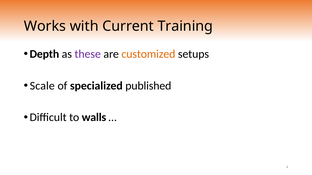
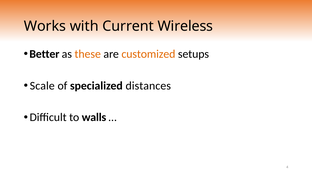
Training: Training -> Wireless
Depth: Depth -> Better
these colour: purple -> orange
published: published -> distances
